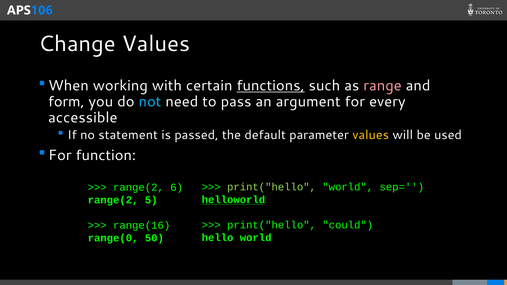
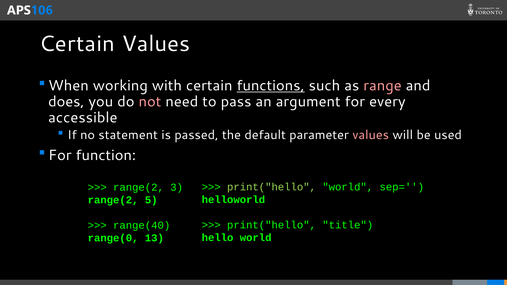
Change at (77, 44): Change -> Certain
form: form -> does
not colour: light blue -> pink
values at (371, 135) colour: yellow -> pink
6: 6 -> 3
helloworld underline: present -> none
could: could -> title
range(16: range(16 -> range(40
50: 50 -> 13
